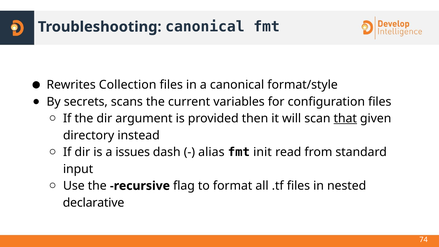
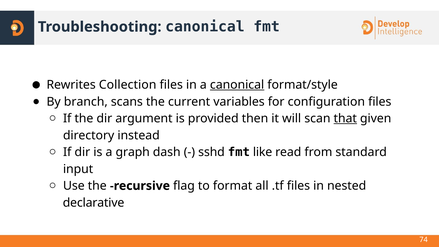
canonical at (237, 85) underline: none -> present
secrets: secrets -> branch
issues: issues -> graph
alias: alias -> sshd
init: init -> like
